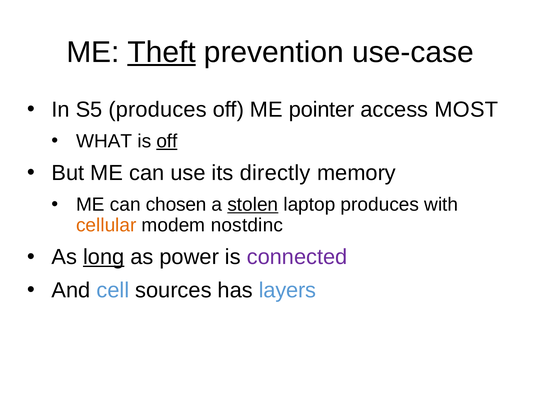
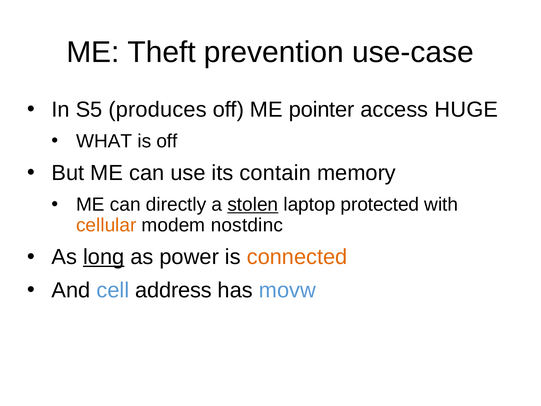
Theft underline: present -> none
MOST: MOST -> HUGE
off at (167, 141) underline: present -> none
directly: directly -> contain
chosen: chosen -> directly
laptop produces: produces -> protected
connected colour: purple -> orange
sources: sources -> address
layers: layers -> movw
